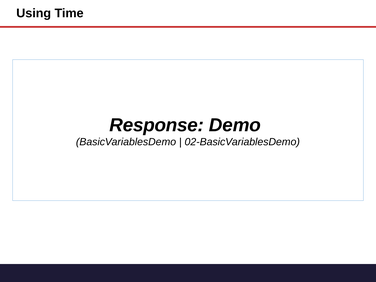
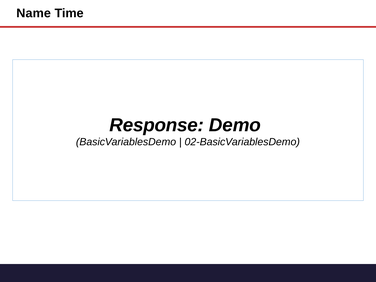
Using: Using -> Name
